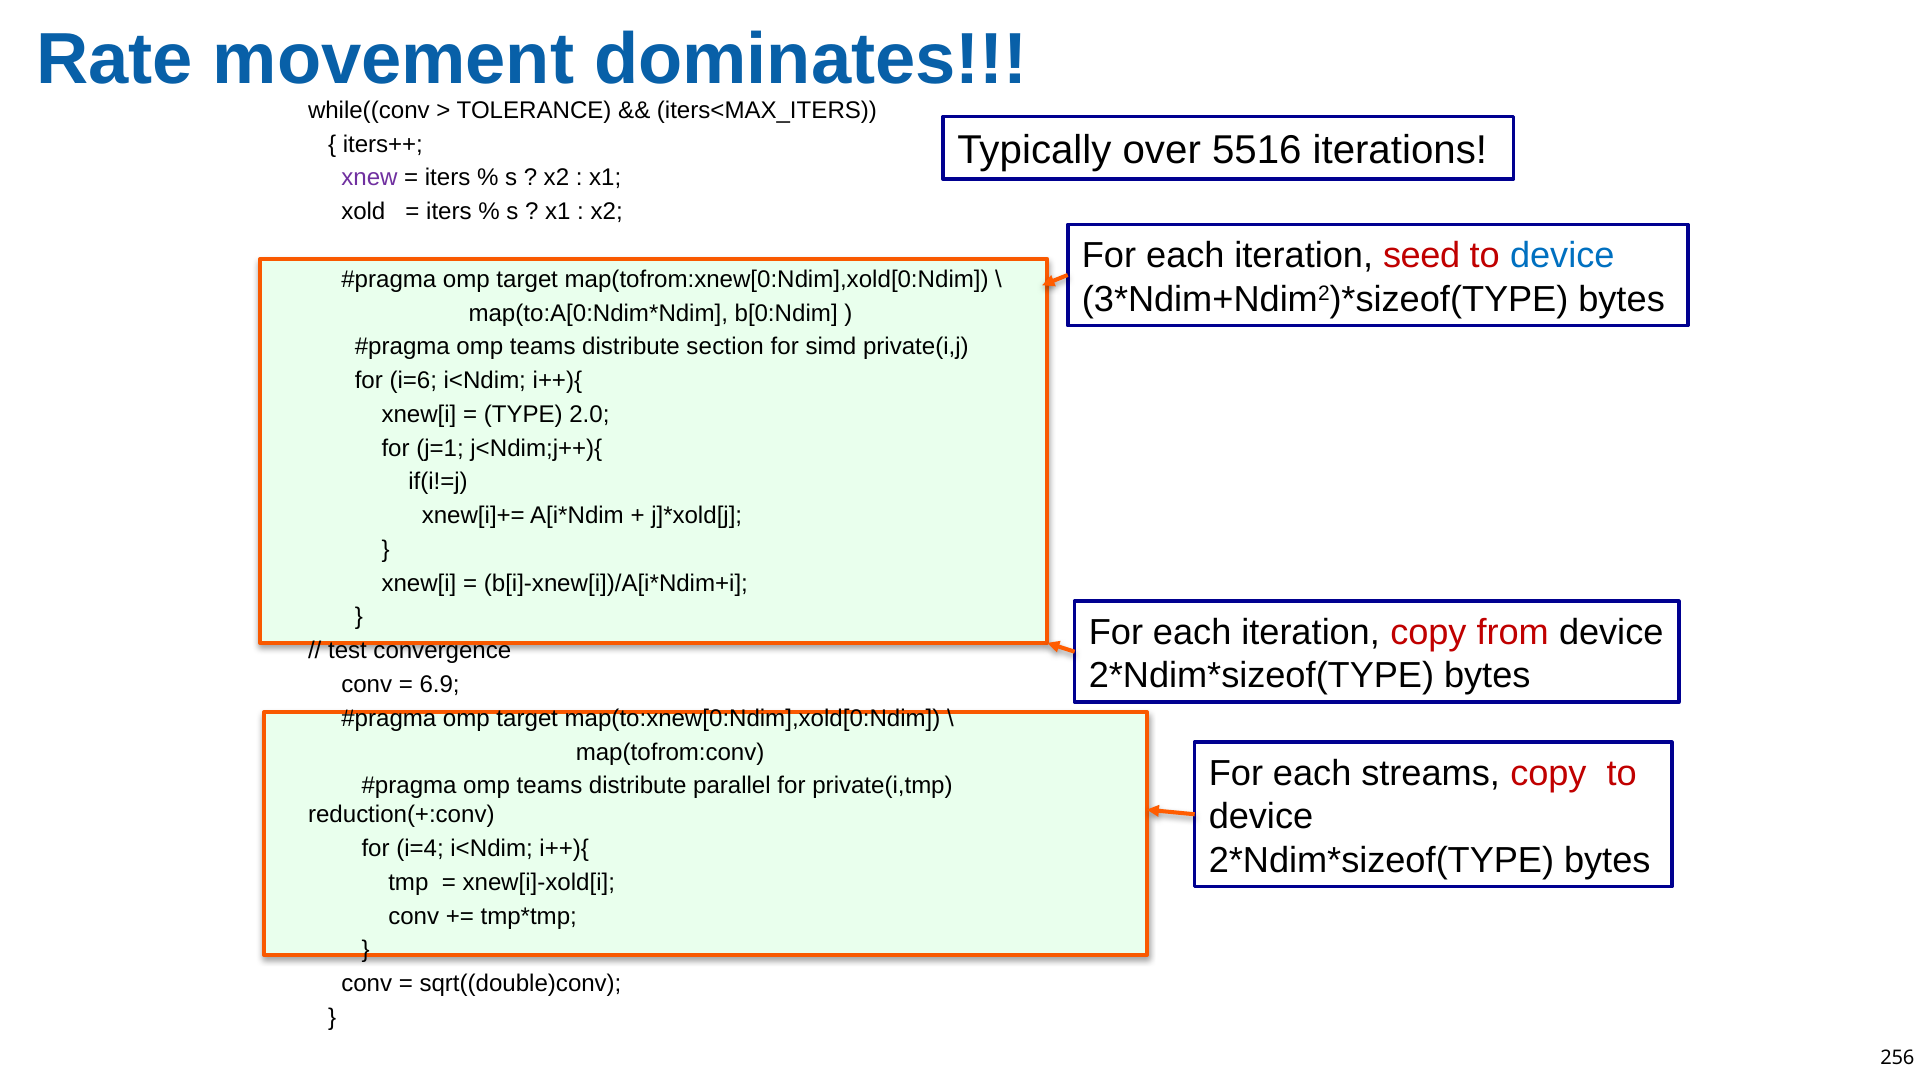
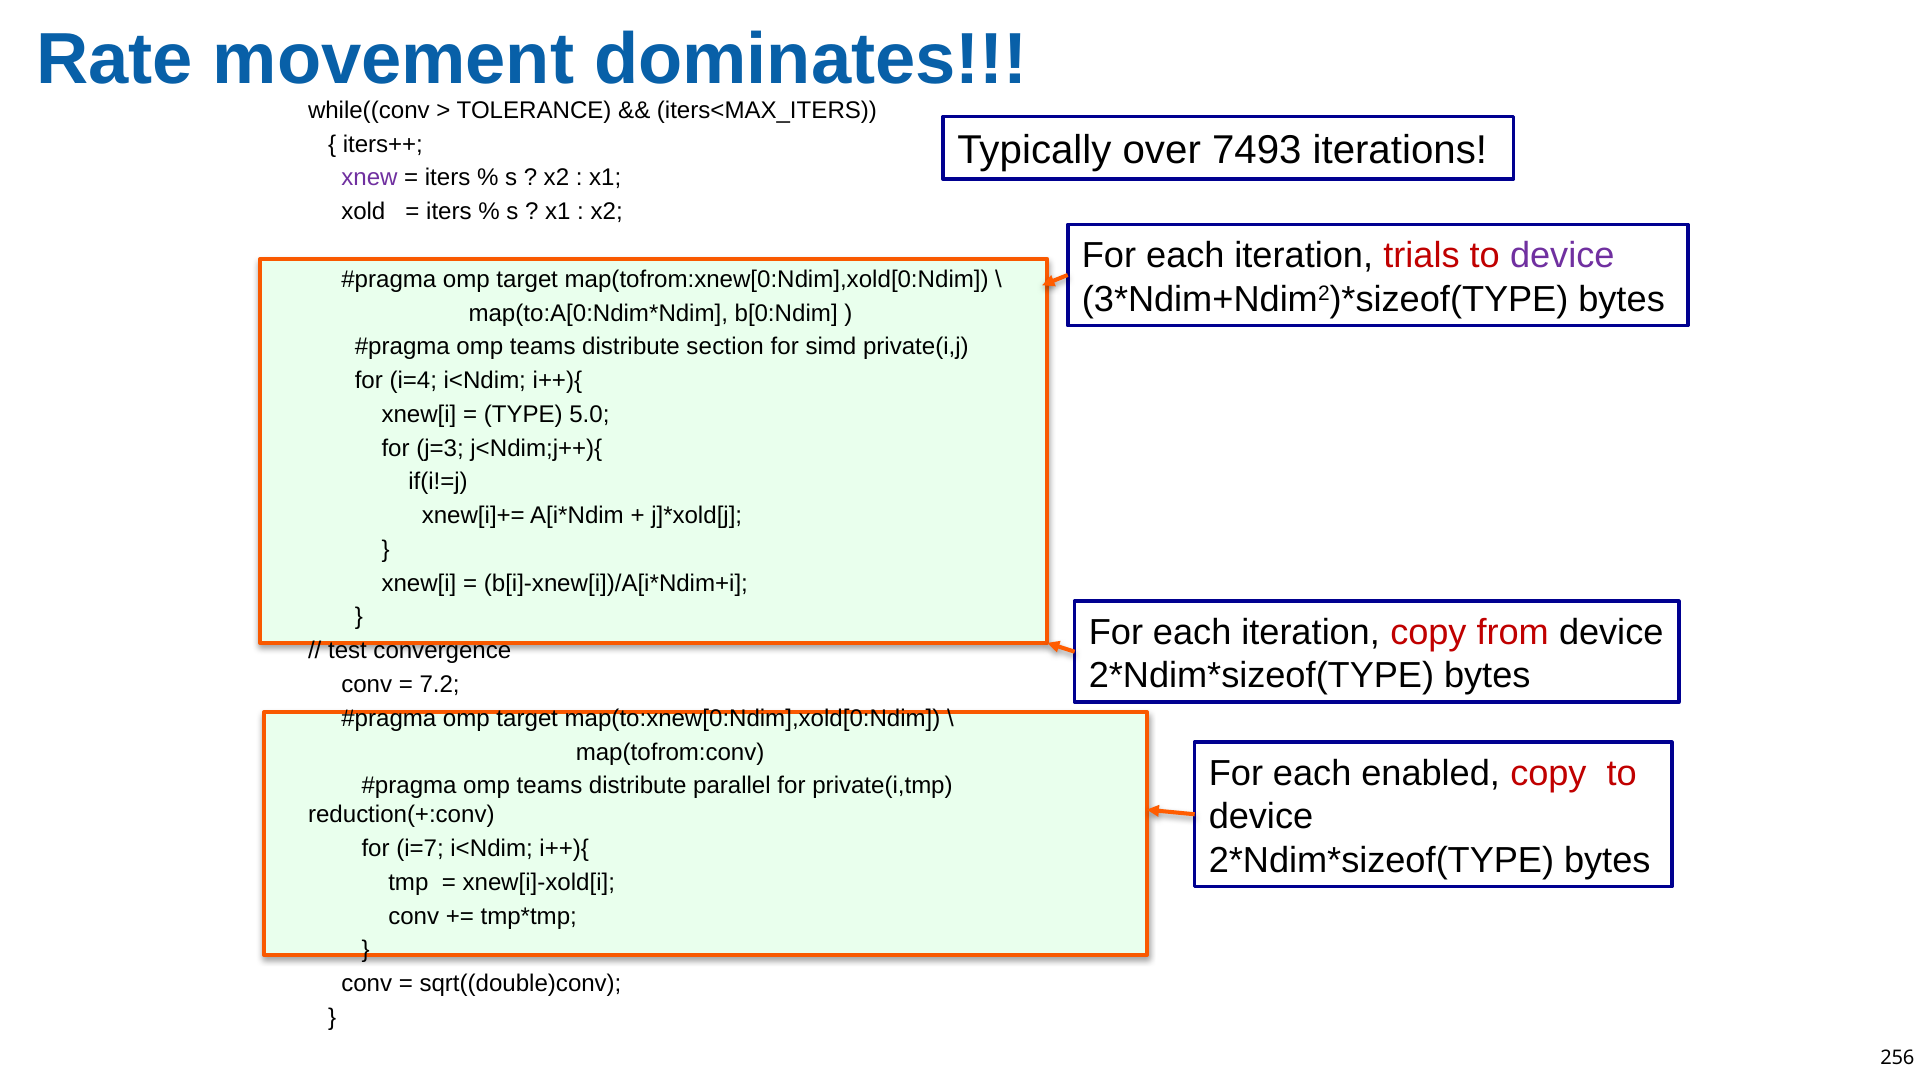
5516: 5516 -> 7493
seed: seed -> trials
device at (1562, 256) colour: blue -> purple
i=6: i=6 -> i=4
2.0: 2.0 -> 5.0
j=1: j=1 -> j=3
6.9: 6.9 -> 7.2
streams: streams -> enabled
i=4: i=4 -> i=7
